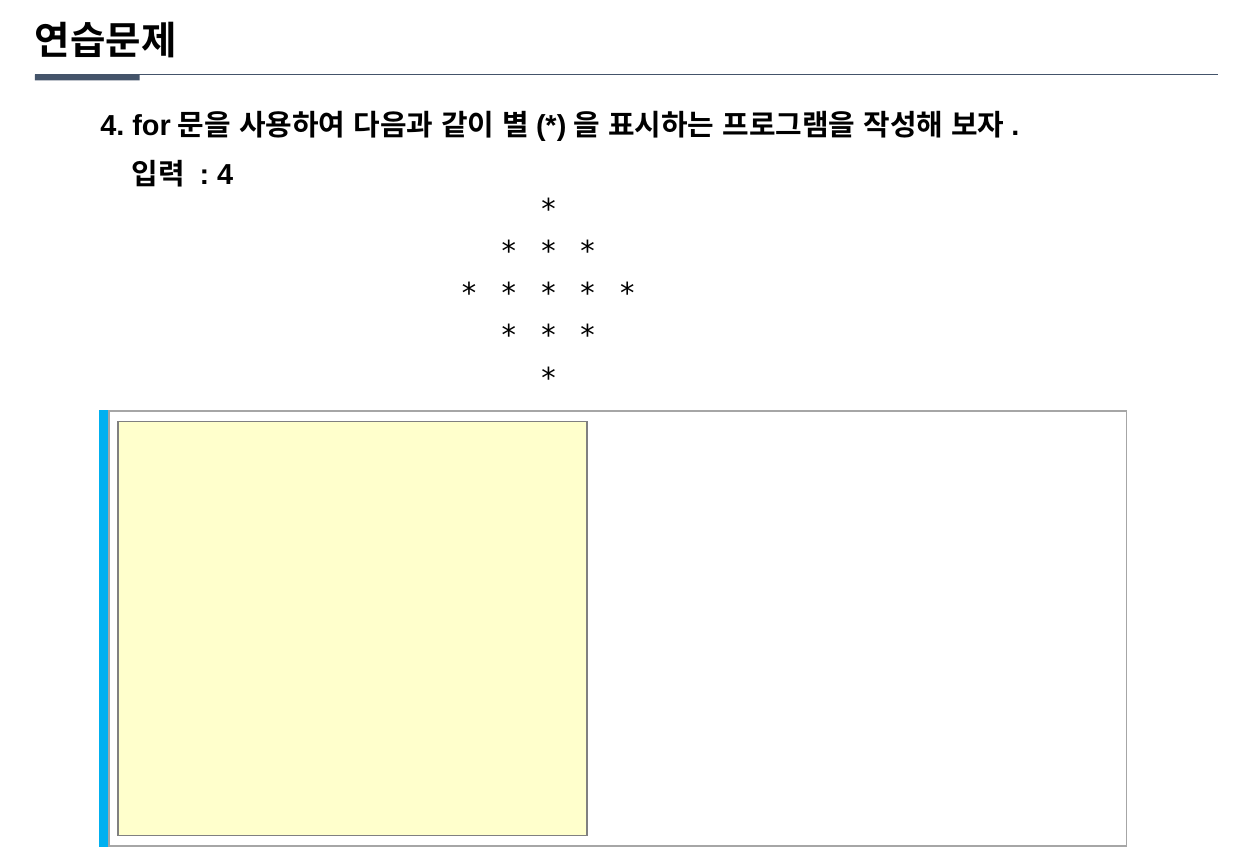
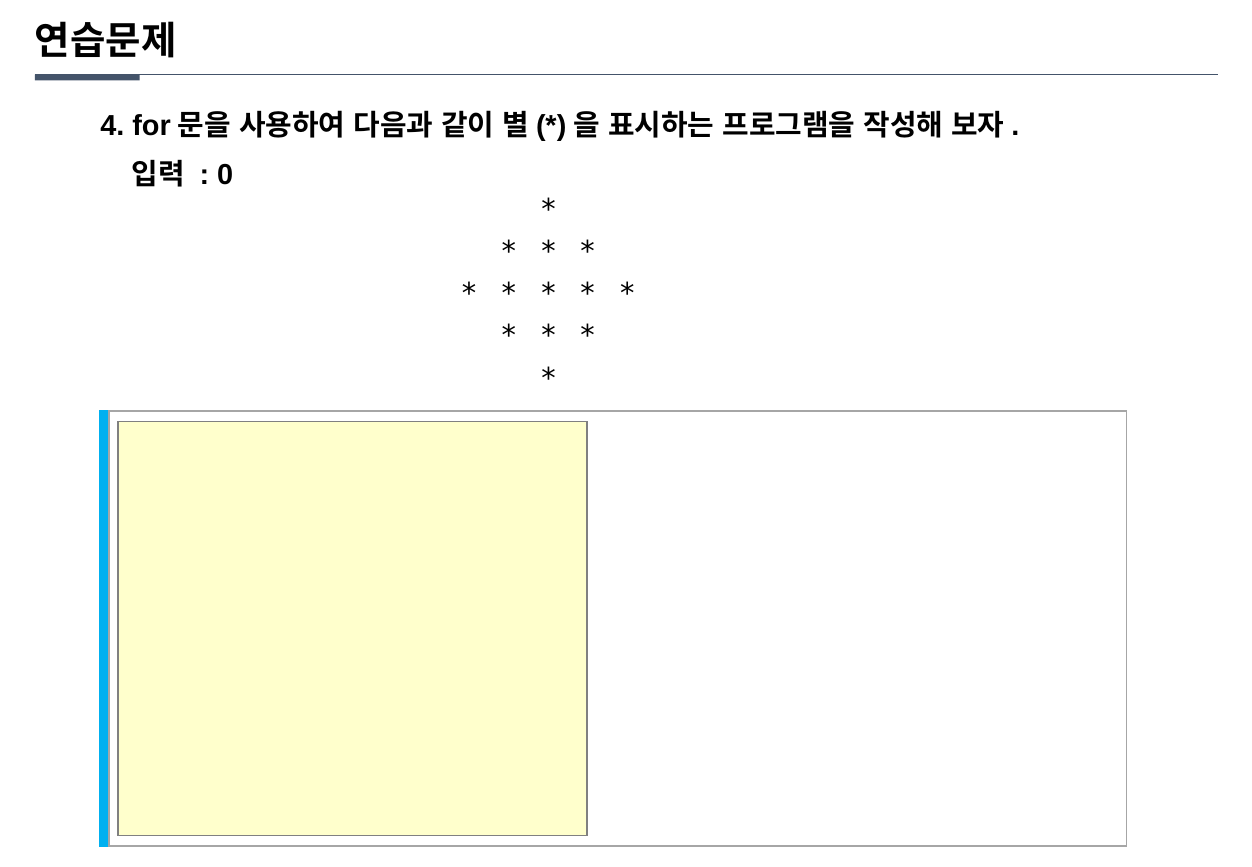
4 at (225, 175): 4 -> 0
